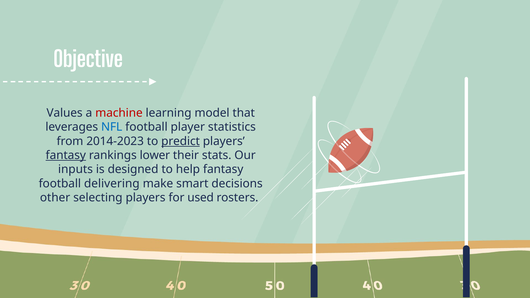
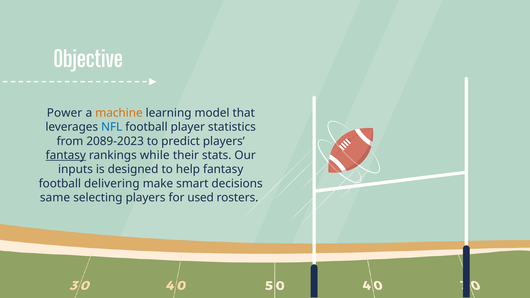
Values: Values -> Power
machine colour: red -> orange
2014-2023: 2014-2023 -> 2089-2023
predict underline: present -> none
lower: lower -> while
other: other -> same
